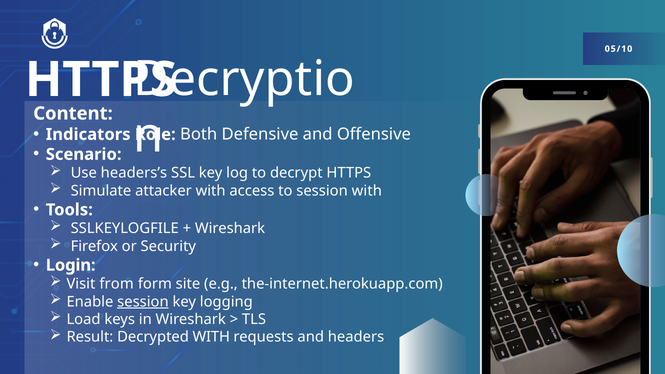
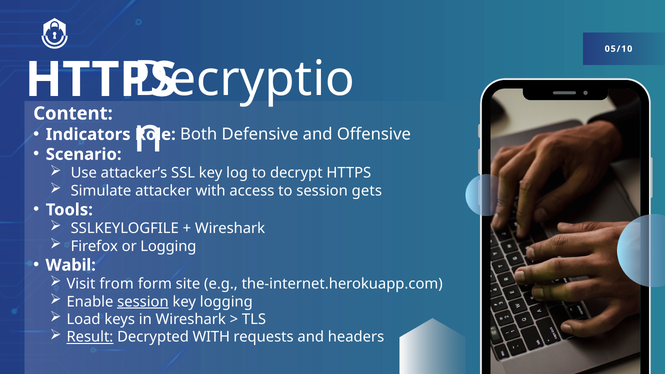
headers’s: headers’s -> attacker’s
session with: with -> gets
or Security: Security -> Logging
Login: Login -> Wabil
Result underline: none -> present
